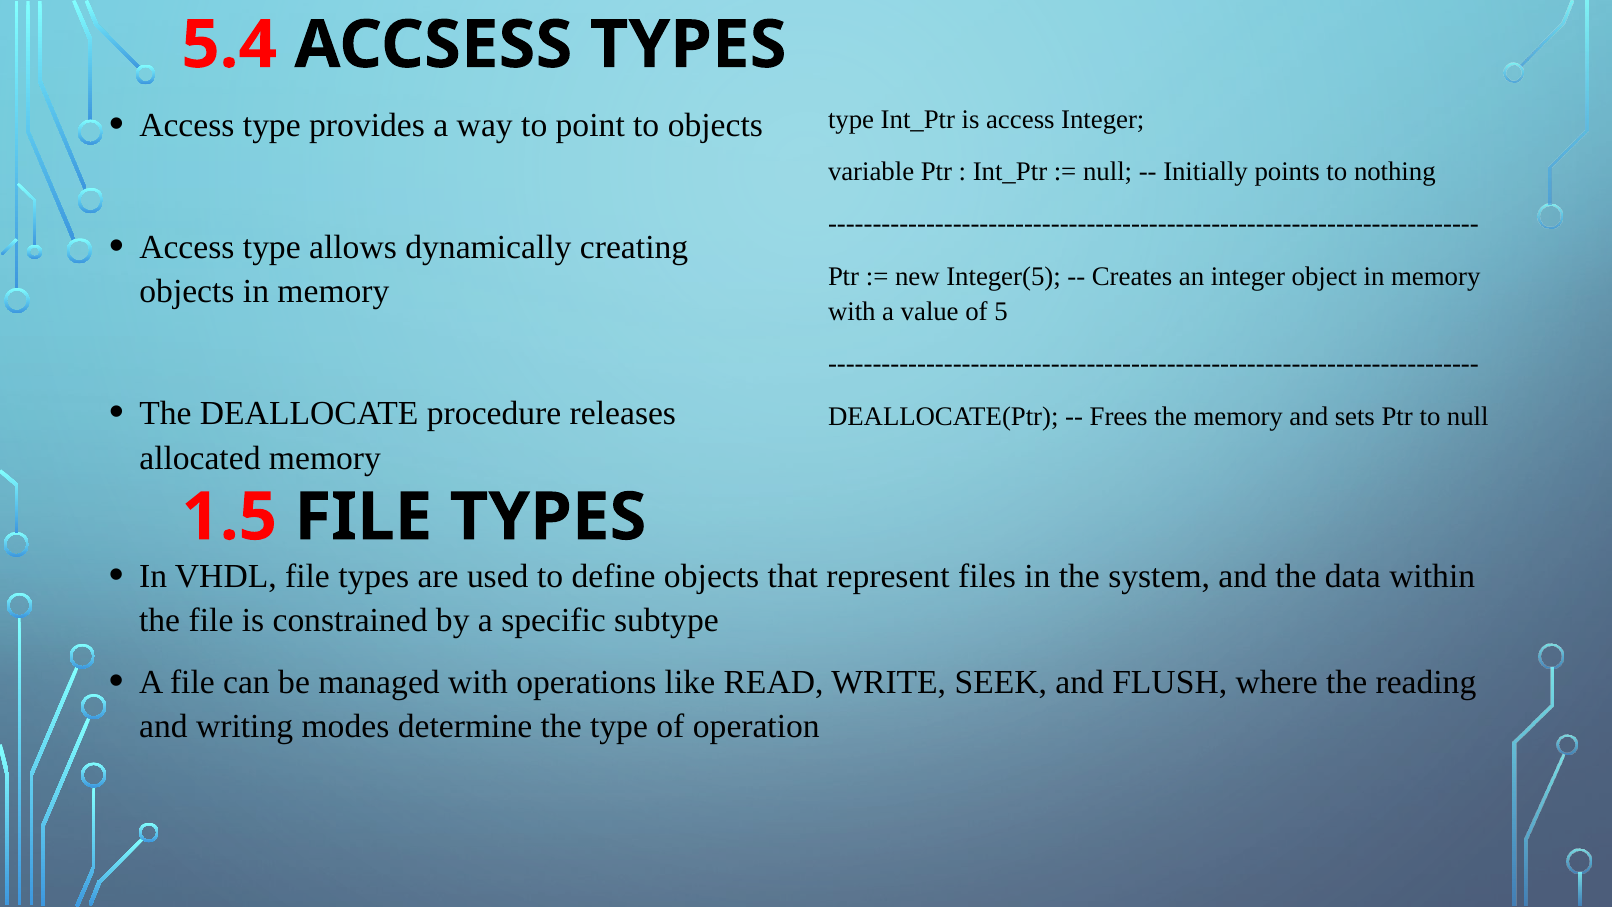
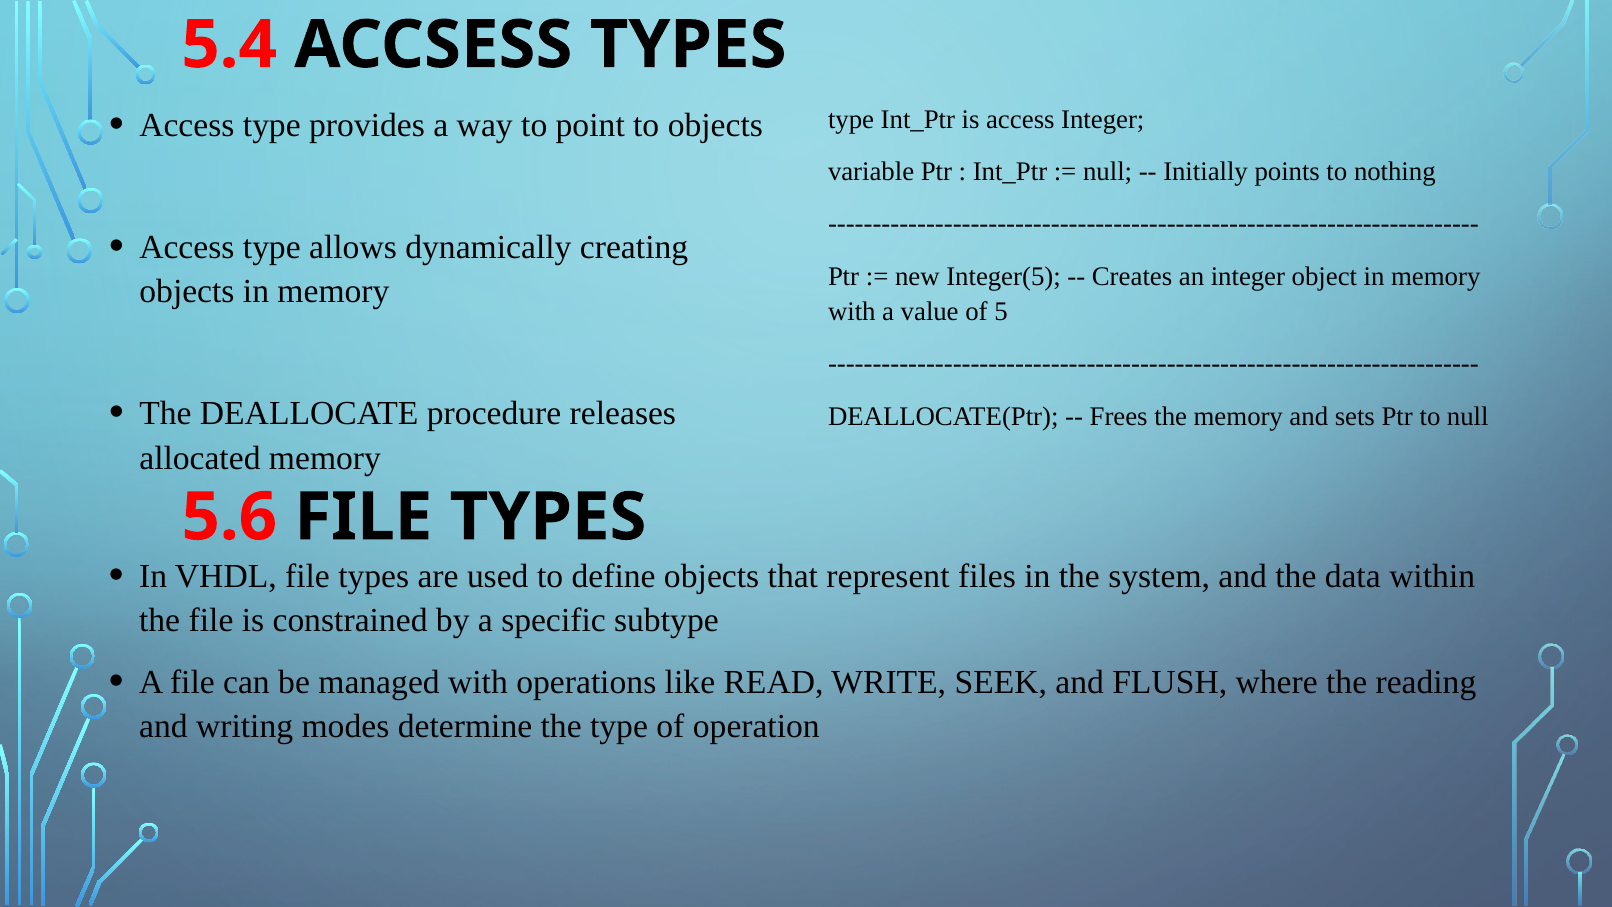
1.5: 1.5 -> 5.6
